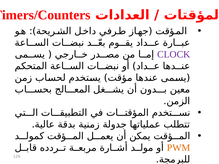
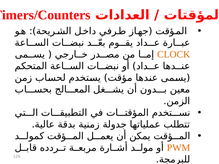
CLOCK colour: purple -> orange
